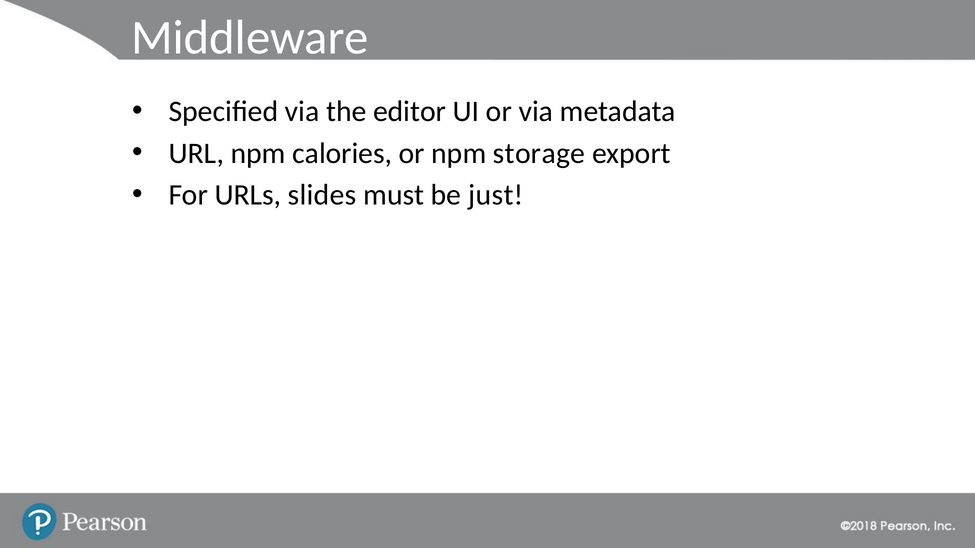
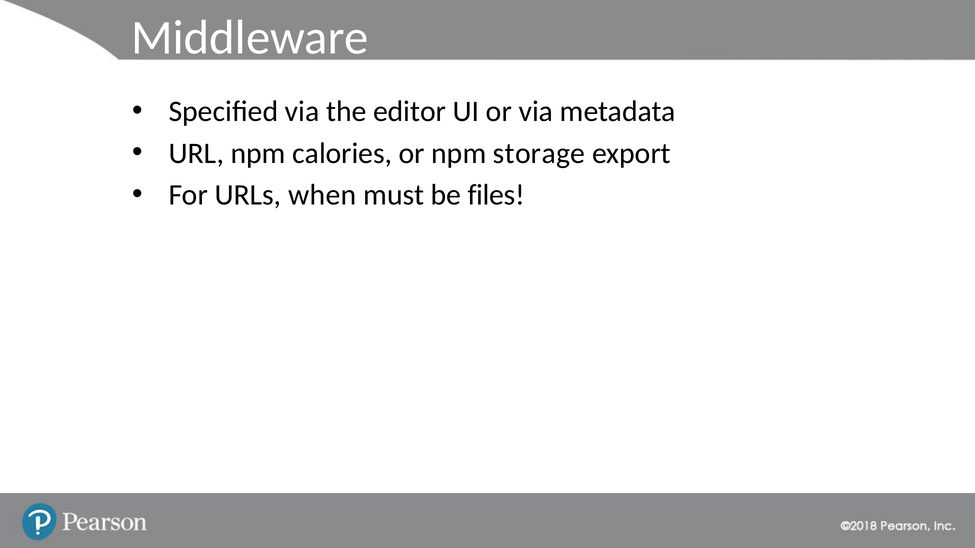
slides: slides -> when
just: just -> files
